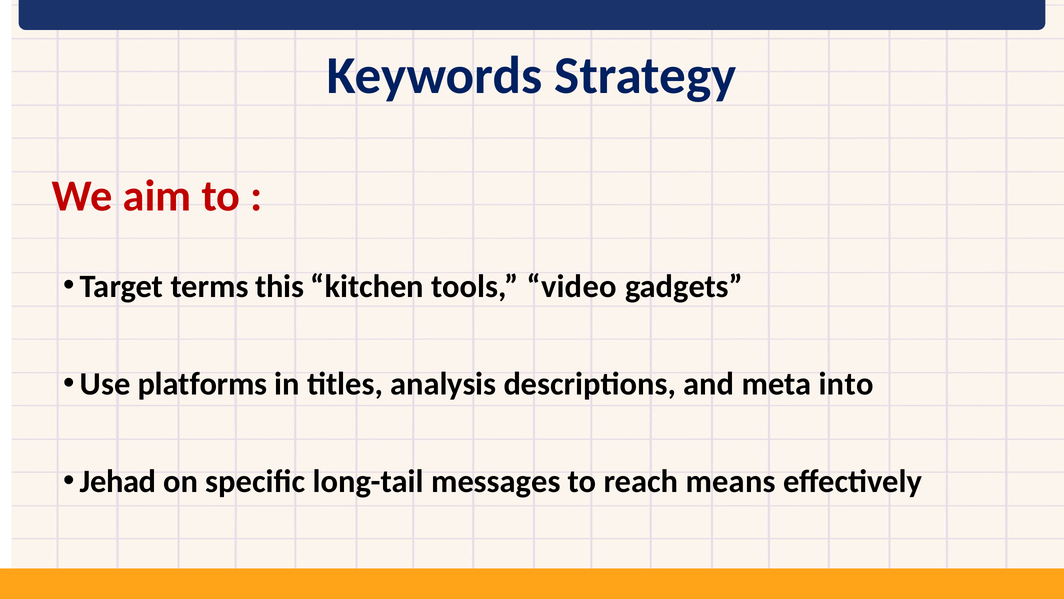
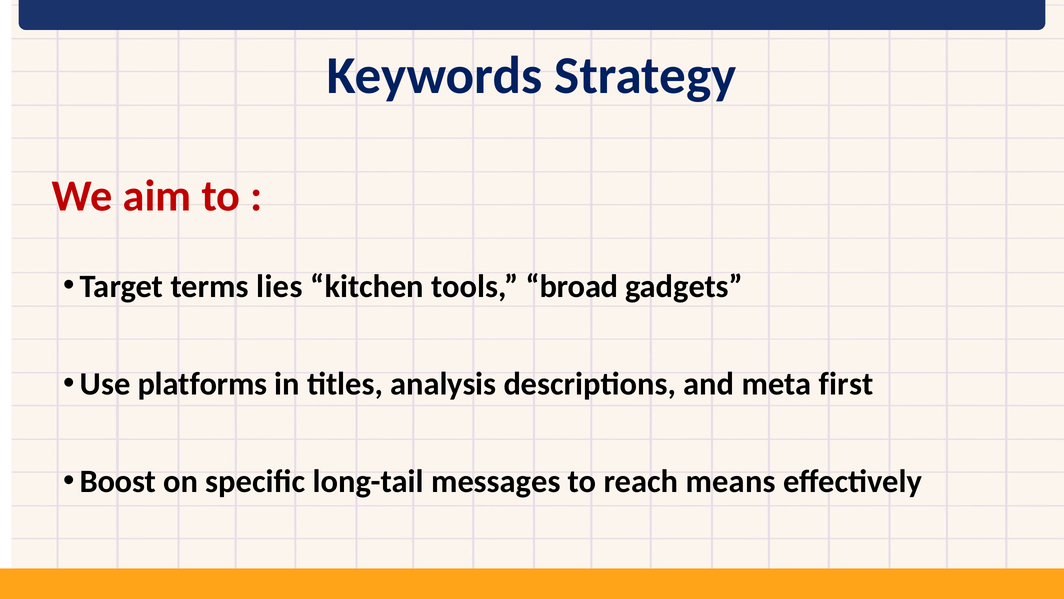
this: this -> lies
video: video -> broad
into: into -> first
Jehad: Jehad -> Boost
